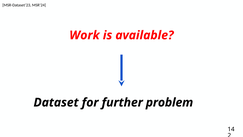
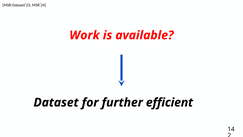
problem: problem -> efficient
